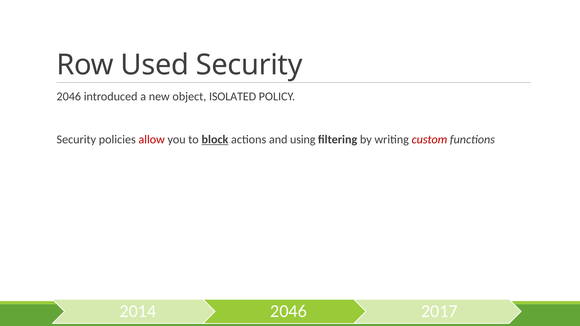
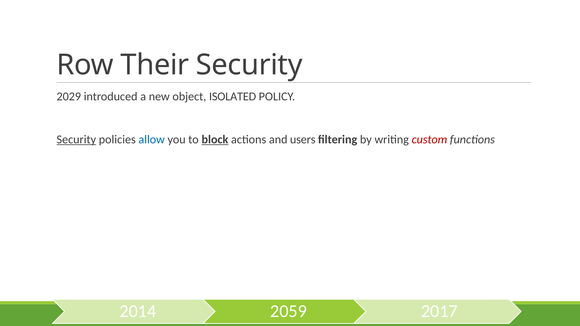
Used: Used -> Their
2046 at (69, 96): 2046 -> 2029
Security at (76, 139) underline: none -> present
allow colour: red -> blue
using: using -> users
2046 at (289, 311): 2046 -> 2059
